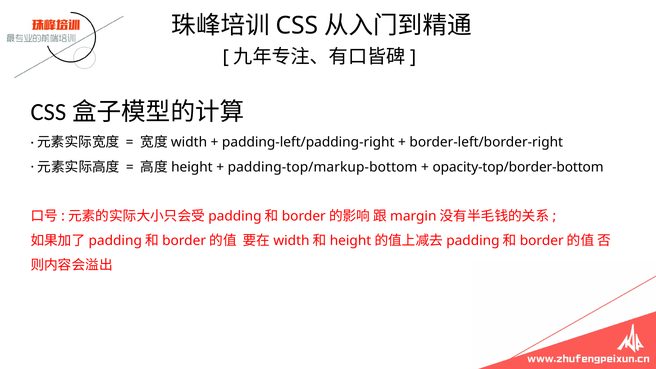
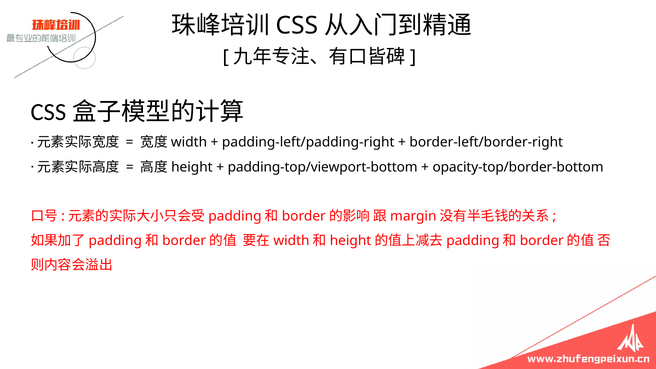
padding-top/markup-bottom: padding-top/markup-bottom -> padding-top/viewport-bottom
